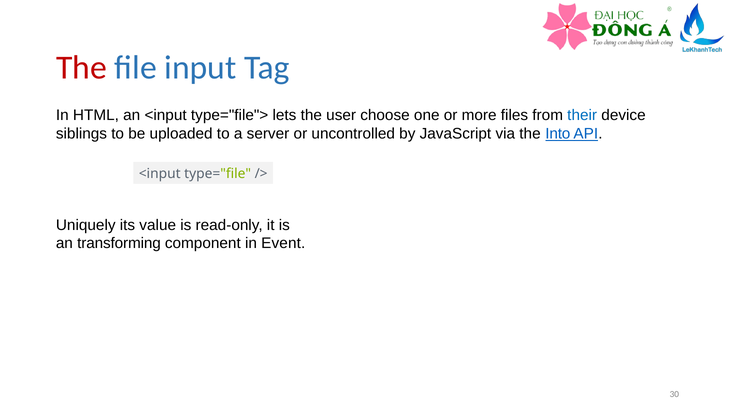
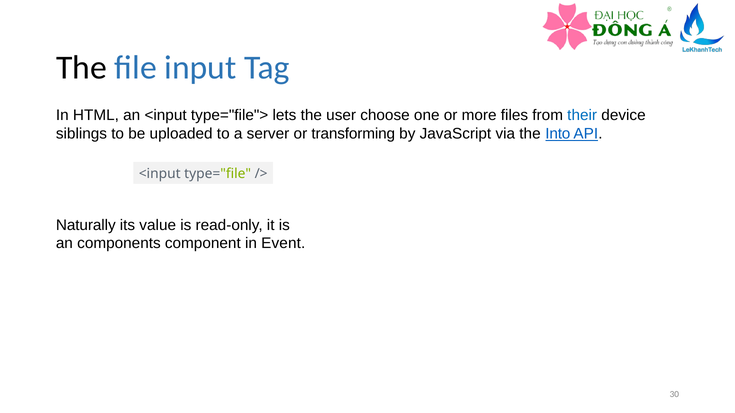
The at (81, 68) colour: red -> black
uncontrolled: uncontrolled -> transforming
Uniquely: Uniquely -> Naturally
transforming: transforming -> components
